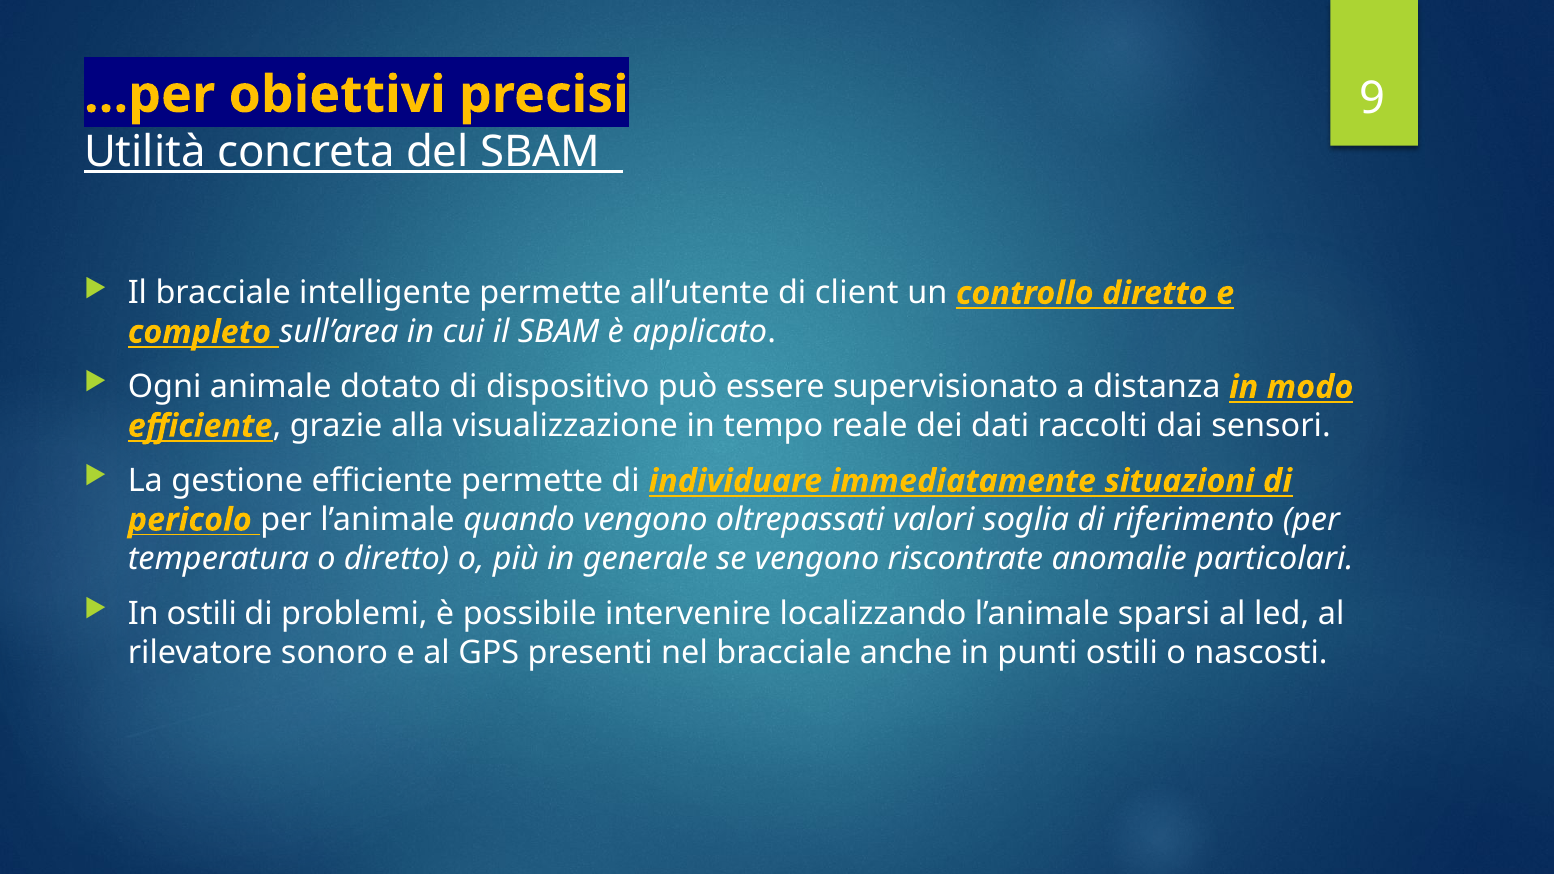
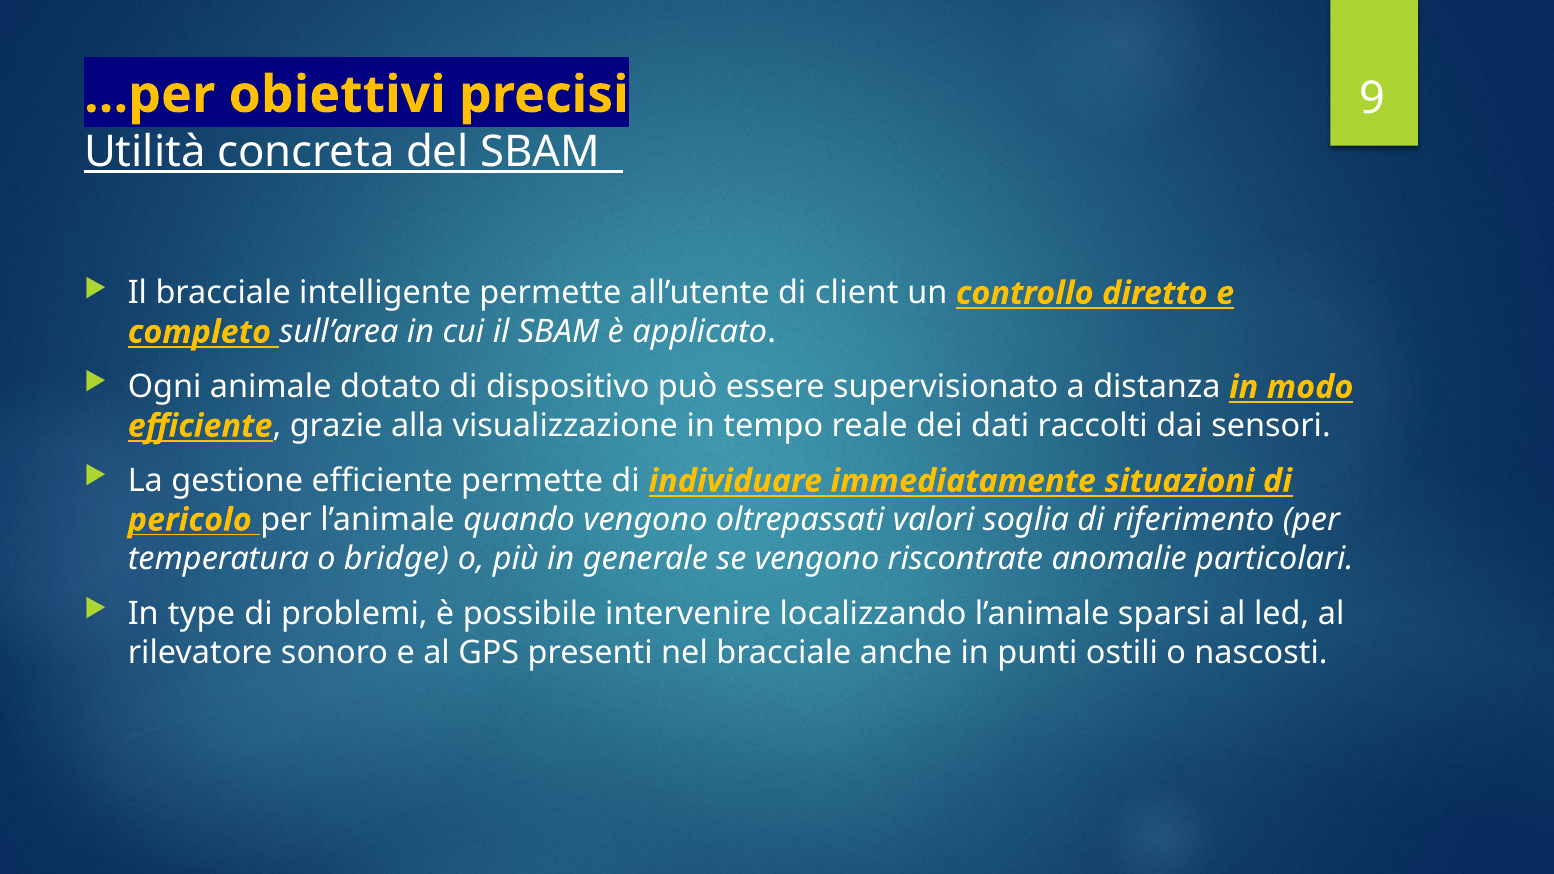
o diretto: diretto -> bridge
In ostili: ostili -> type
